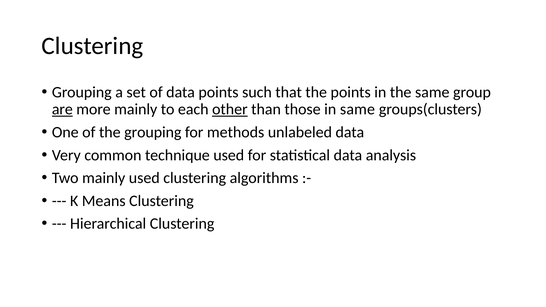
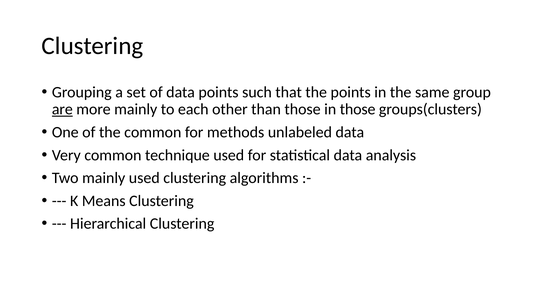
other underline: present -> none
in same: same -> those
the grouping: grouping -> common
